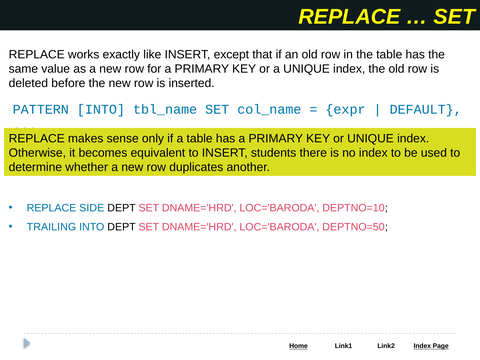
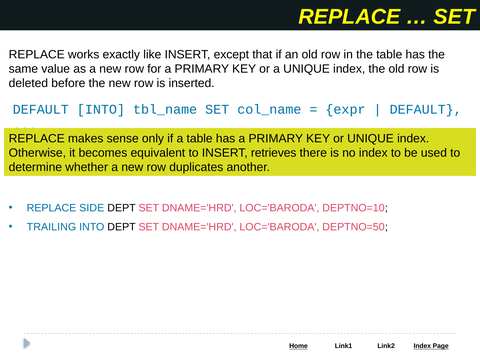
PATTERN at (41, 109): PATTERN -> DEFAULT
students: students -> retrieves
